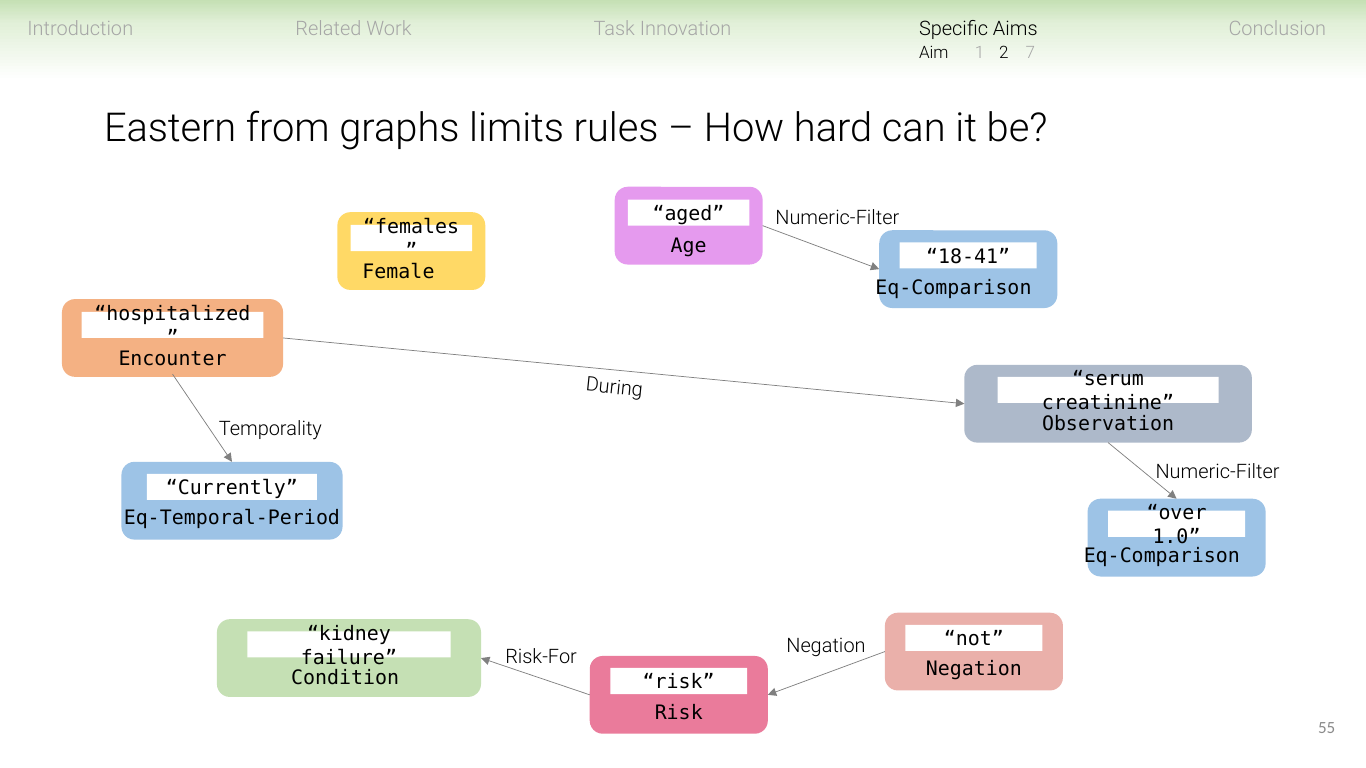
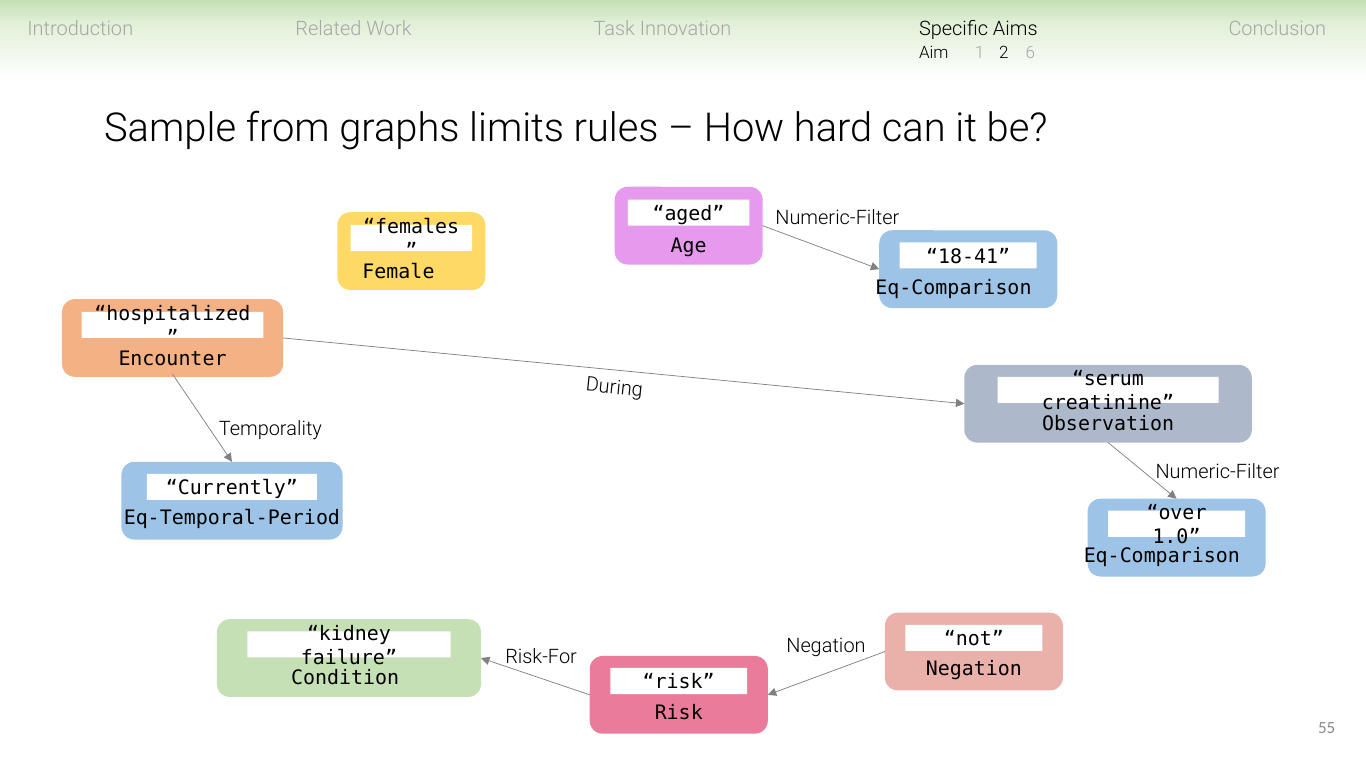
7: 7 -> 6
Eastern: Eastern -> Sample
